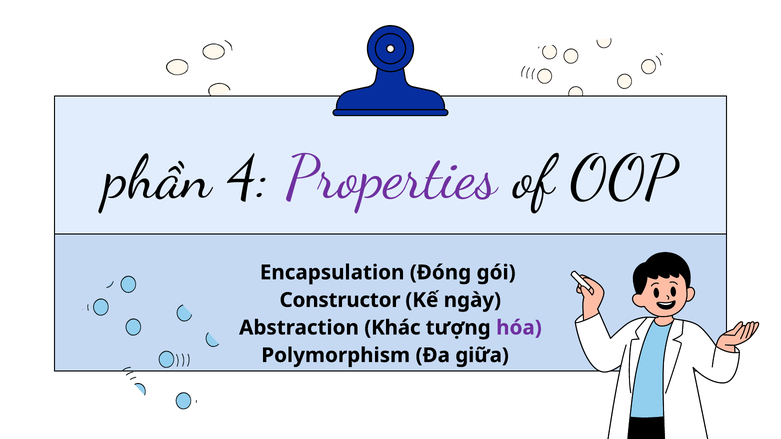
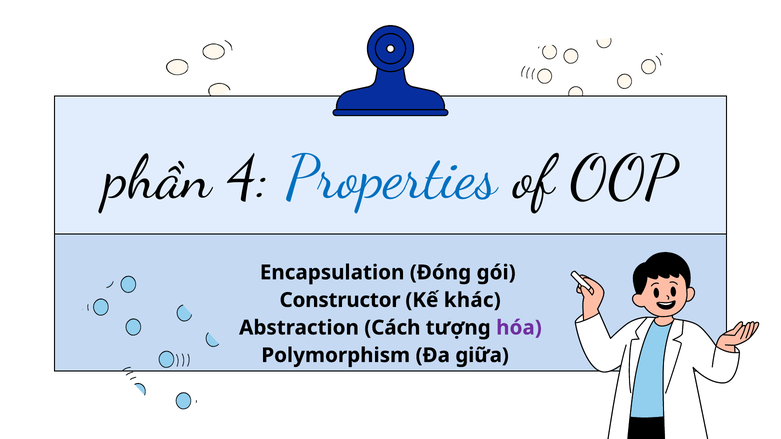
Properties colour: purple -> blue
ngày: ngày -> khác
Khác: Khác -> Cách
